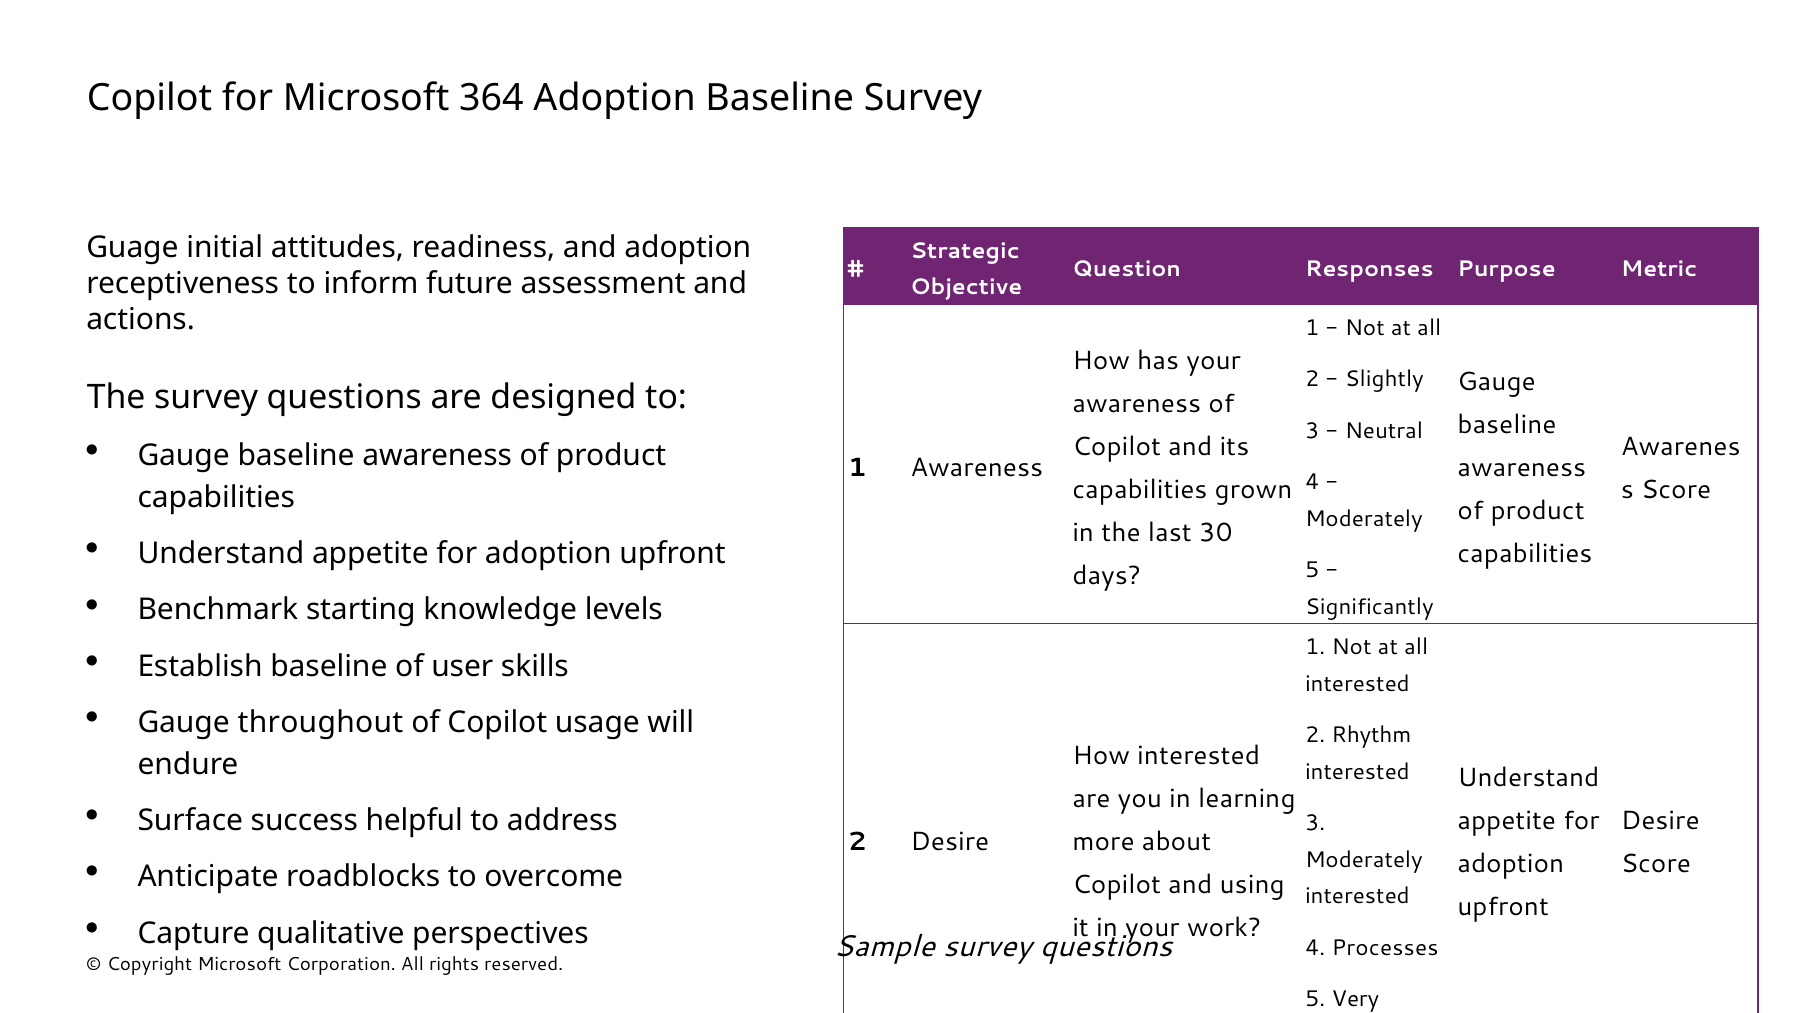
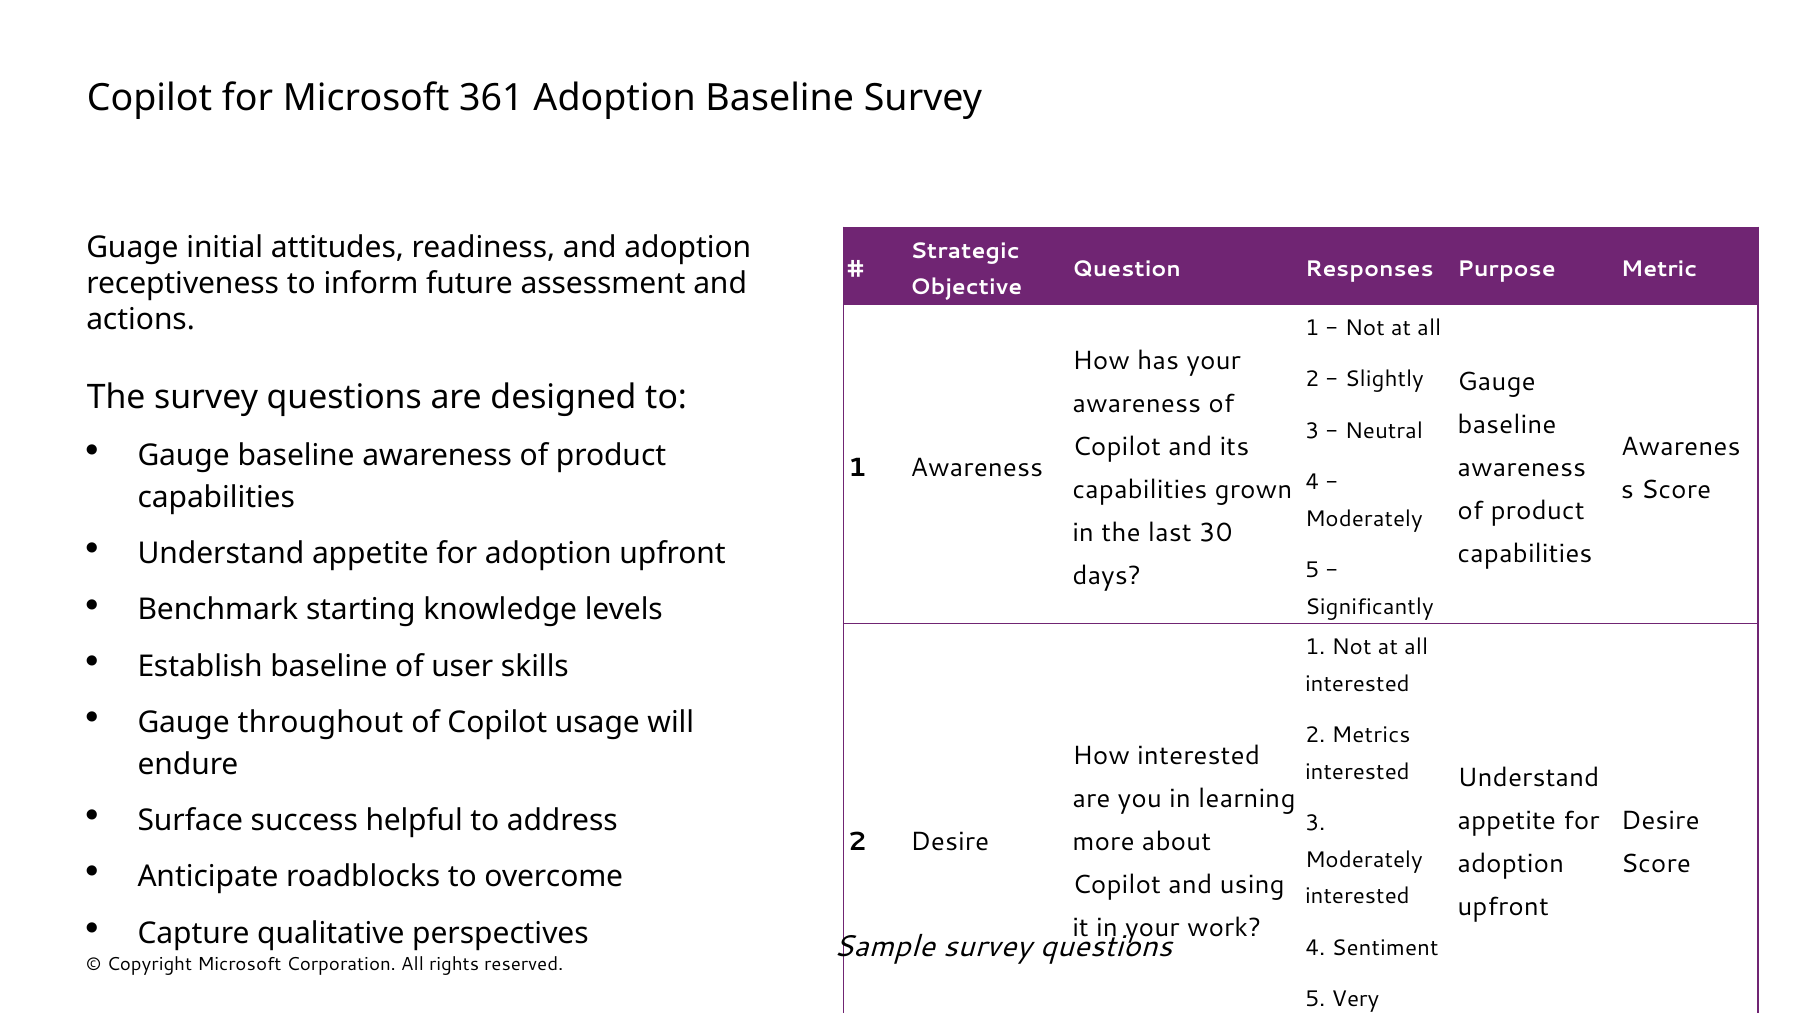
364: 364 -> 361
Rhythm: Rhythm -> Metrics
Processes: Processes -> Sentiment
